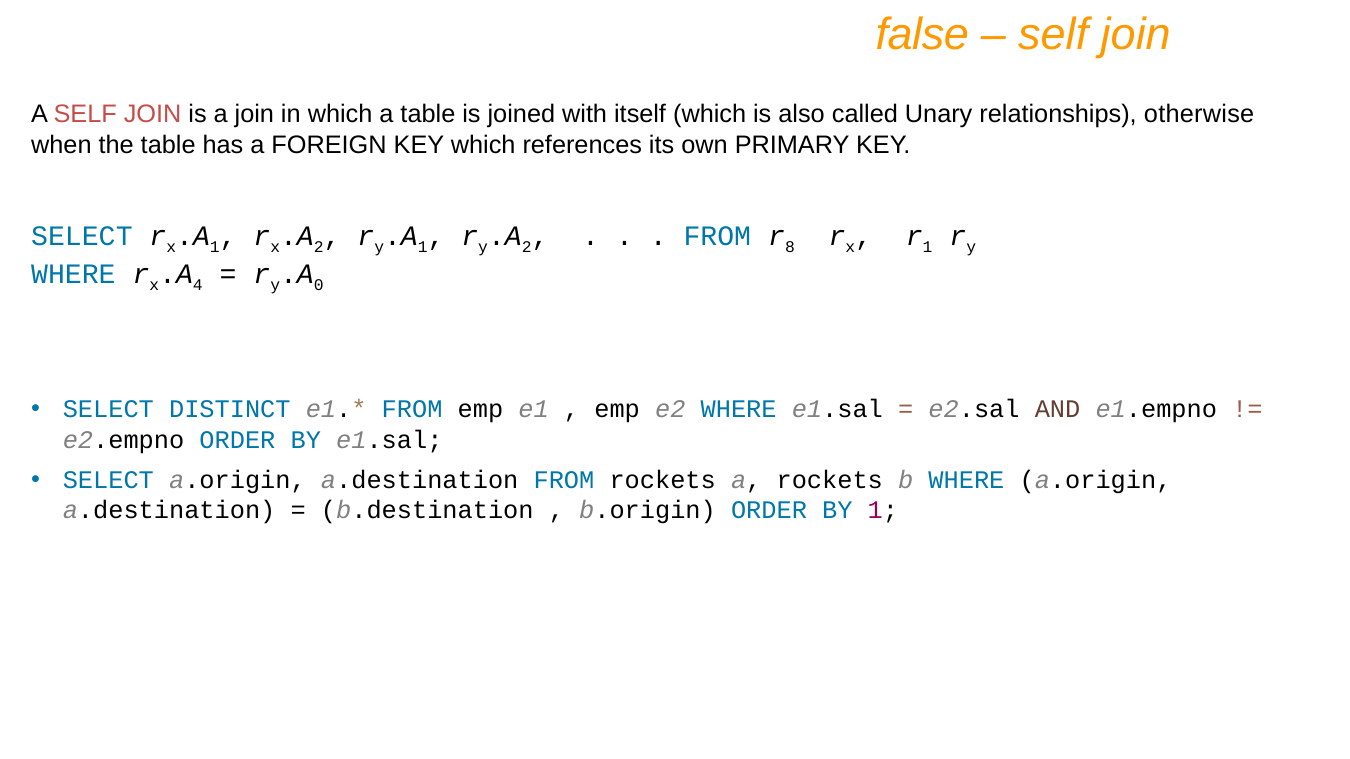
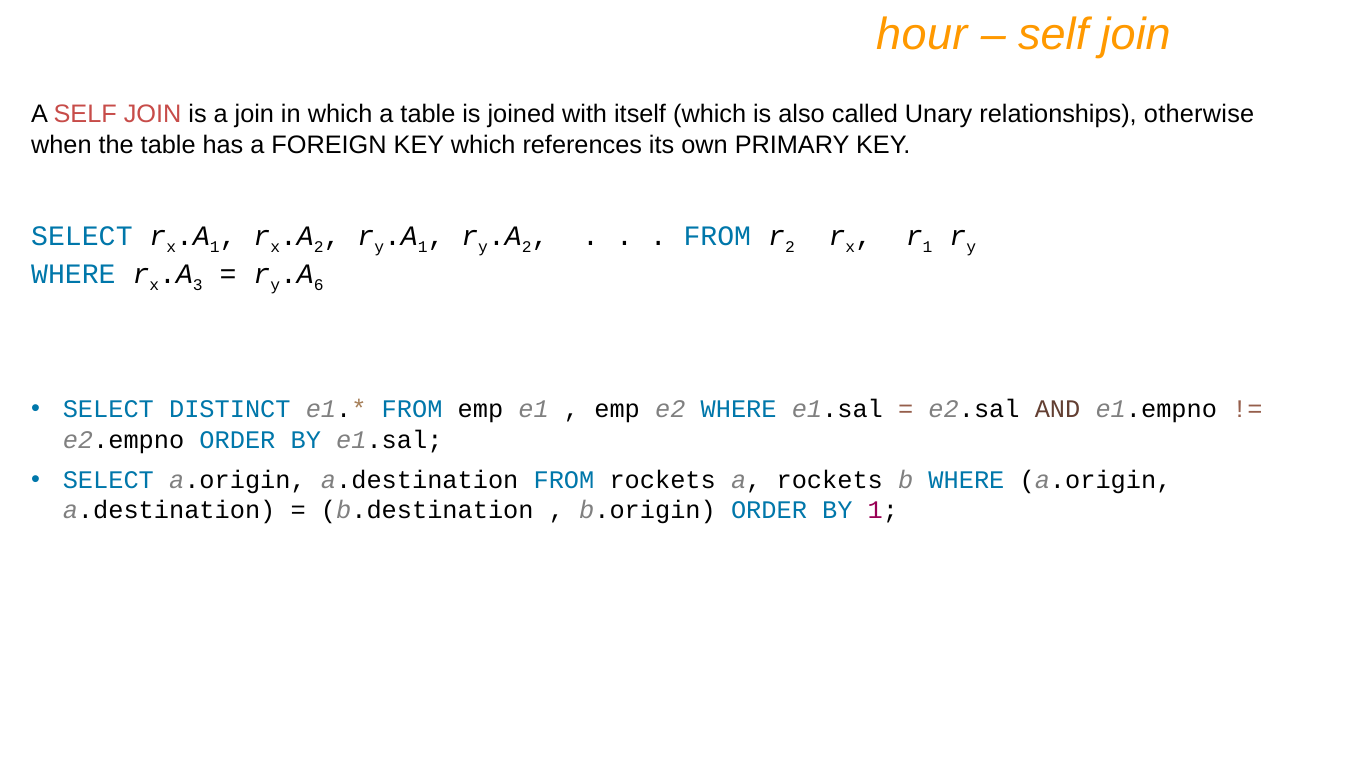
false: false -> hour
8 at (790, 247): 8 -> 2
4: 4 -> 3
0: 0 -> 6
